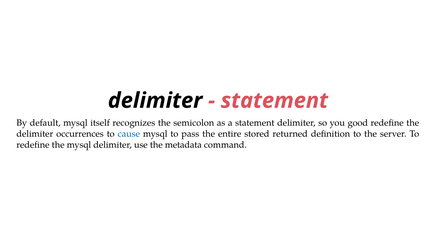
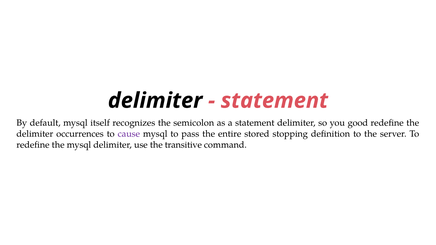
cause colour: blue -> purple
returned: returned -> stopping
metadata: metadata -> transitive
